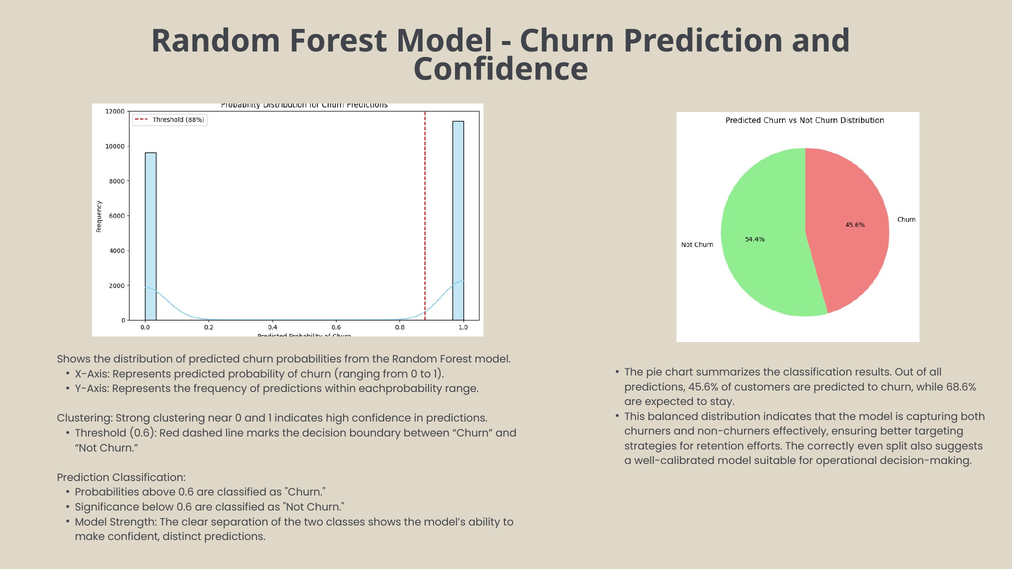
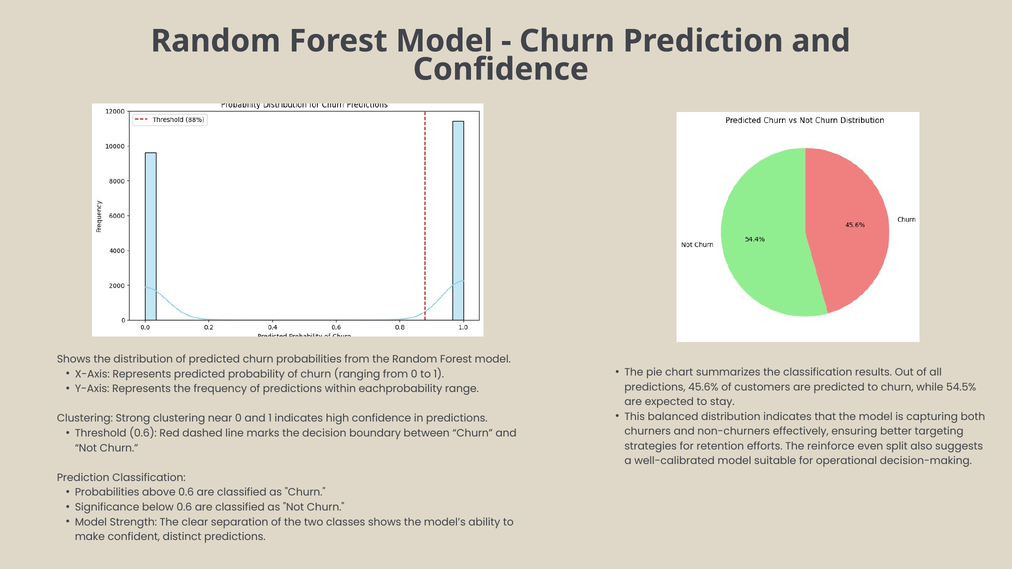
68.6%: 68.6% -> 54.5%
correctly: correctly -> reinforce
